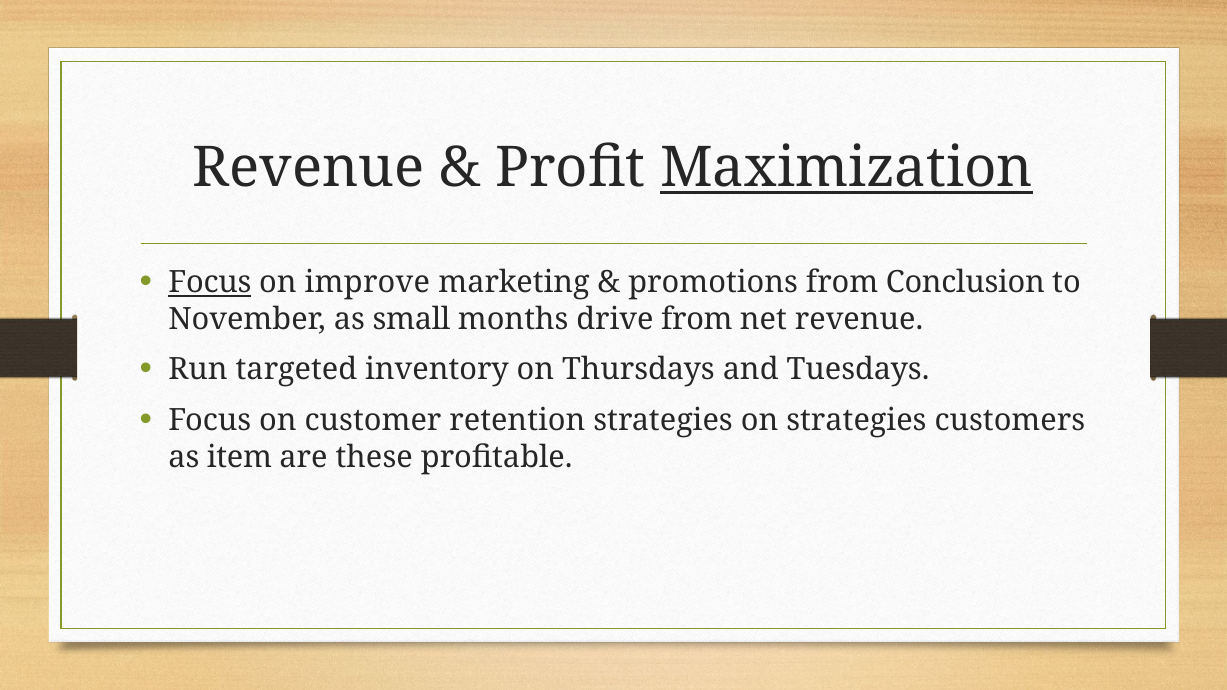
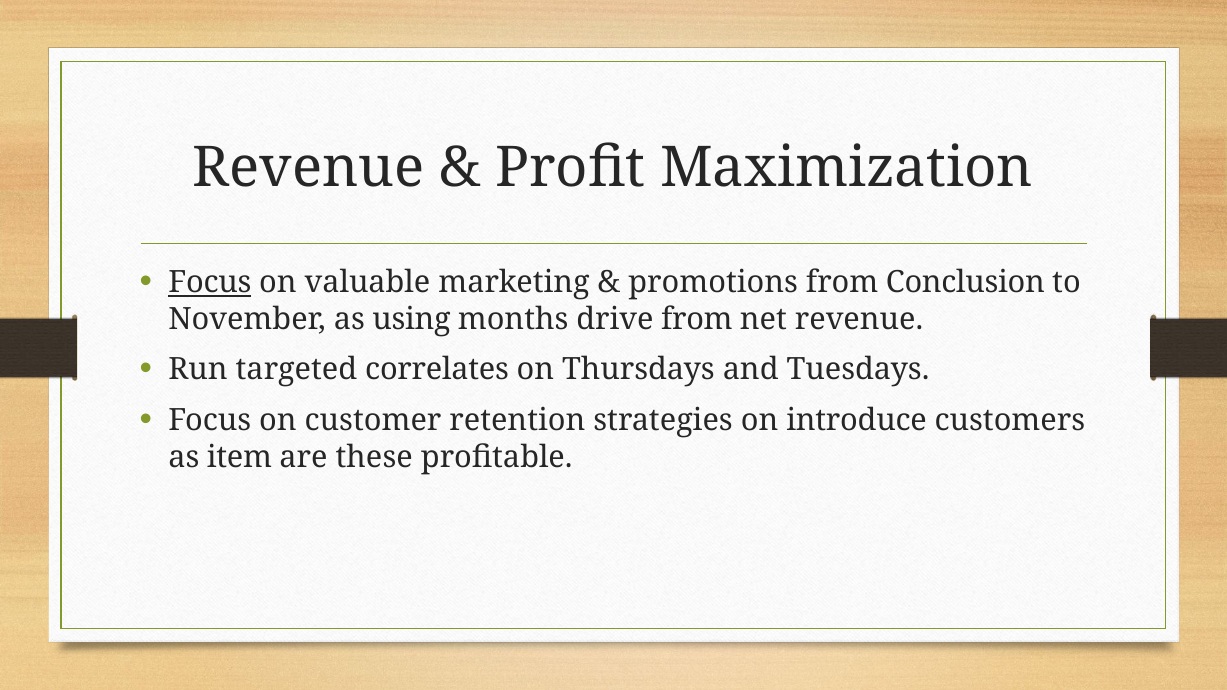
Maximization underline: present -> none
improve: improve -> valuable
small: small -> using
inventory: inventory -> correlates
on strategies: strategies -> introduce
